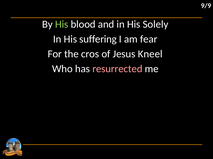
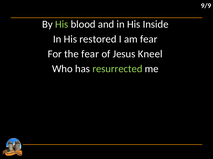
Solely: Solely -> Inside
suffering: suffering -> restored
the cros: cros -> fear
resurrected colour: pink -> light green
